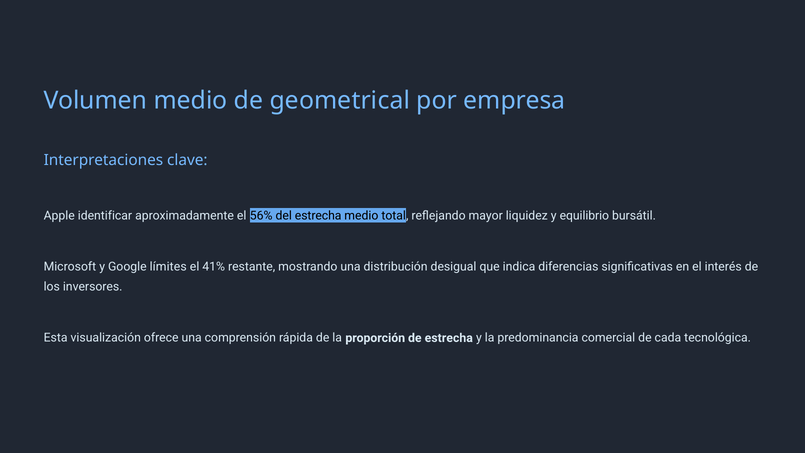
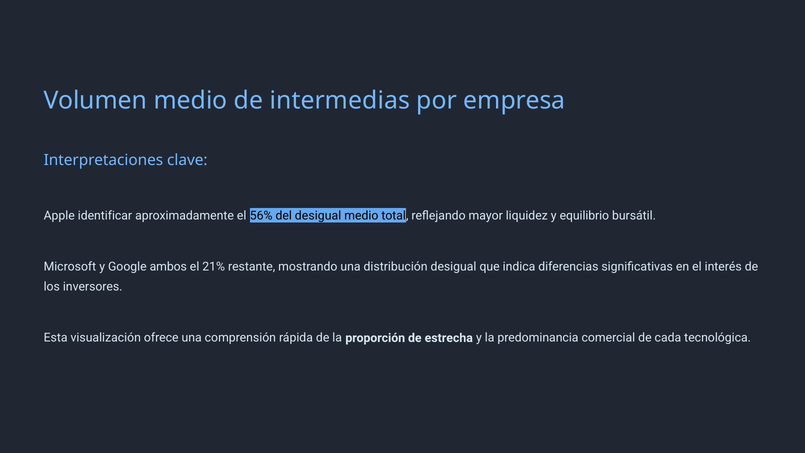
geometrical: geometrical -> intermedias
del estrecha: estrecha -> desigual
límites: límites -> ambos
41%: 41% -> 21%
